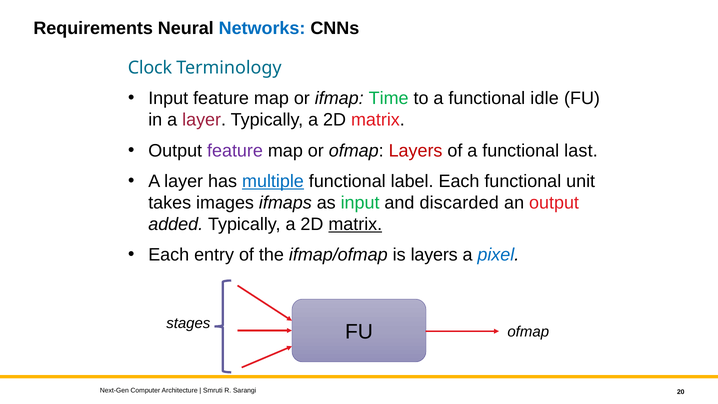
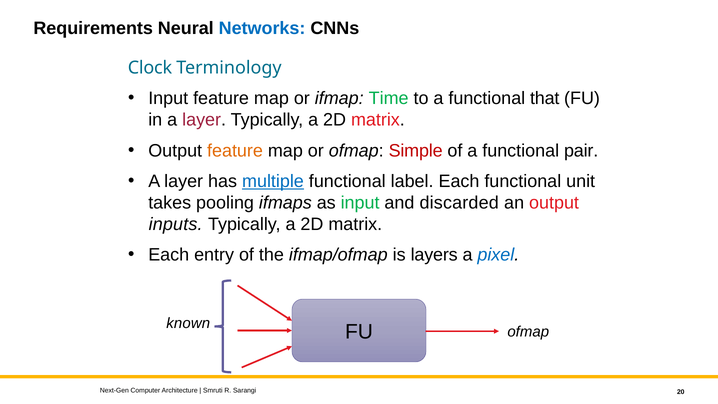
idle: idle -> that
feature at (235, 151) colour: purple -> orange
ofmap Layers: Layers -> Simple
last: last -> pair
images: images -> pooling
added: added -> inputs
matrix at (355, 224) underline: present -> none
stages: stages -> known
